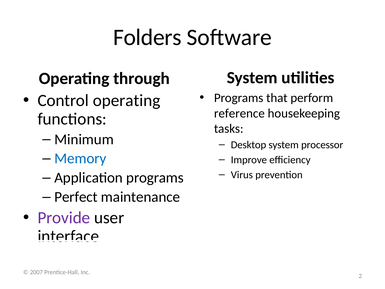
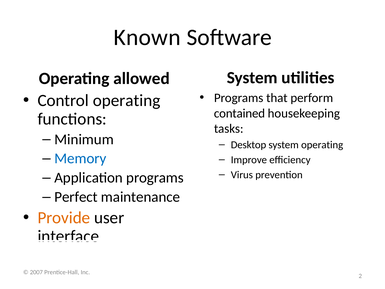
Folders: Folders -> Known
through: through -> allowed
reference: reference -> contained
system processor: processor -> operating
Provide colour: purple -> orange
